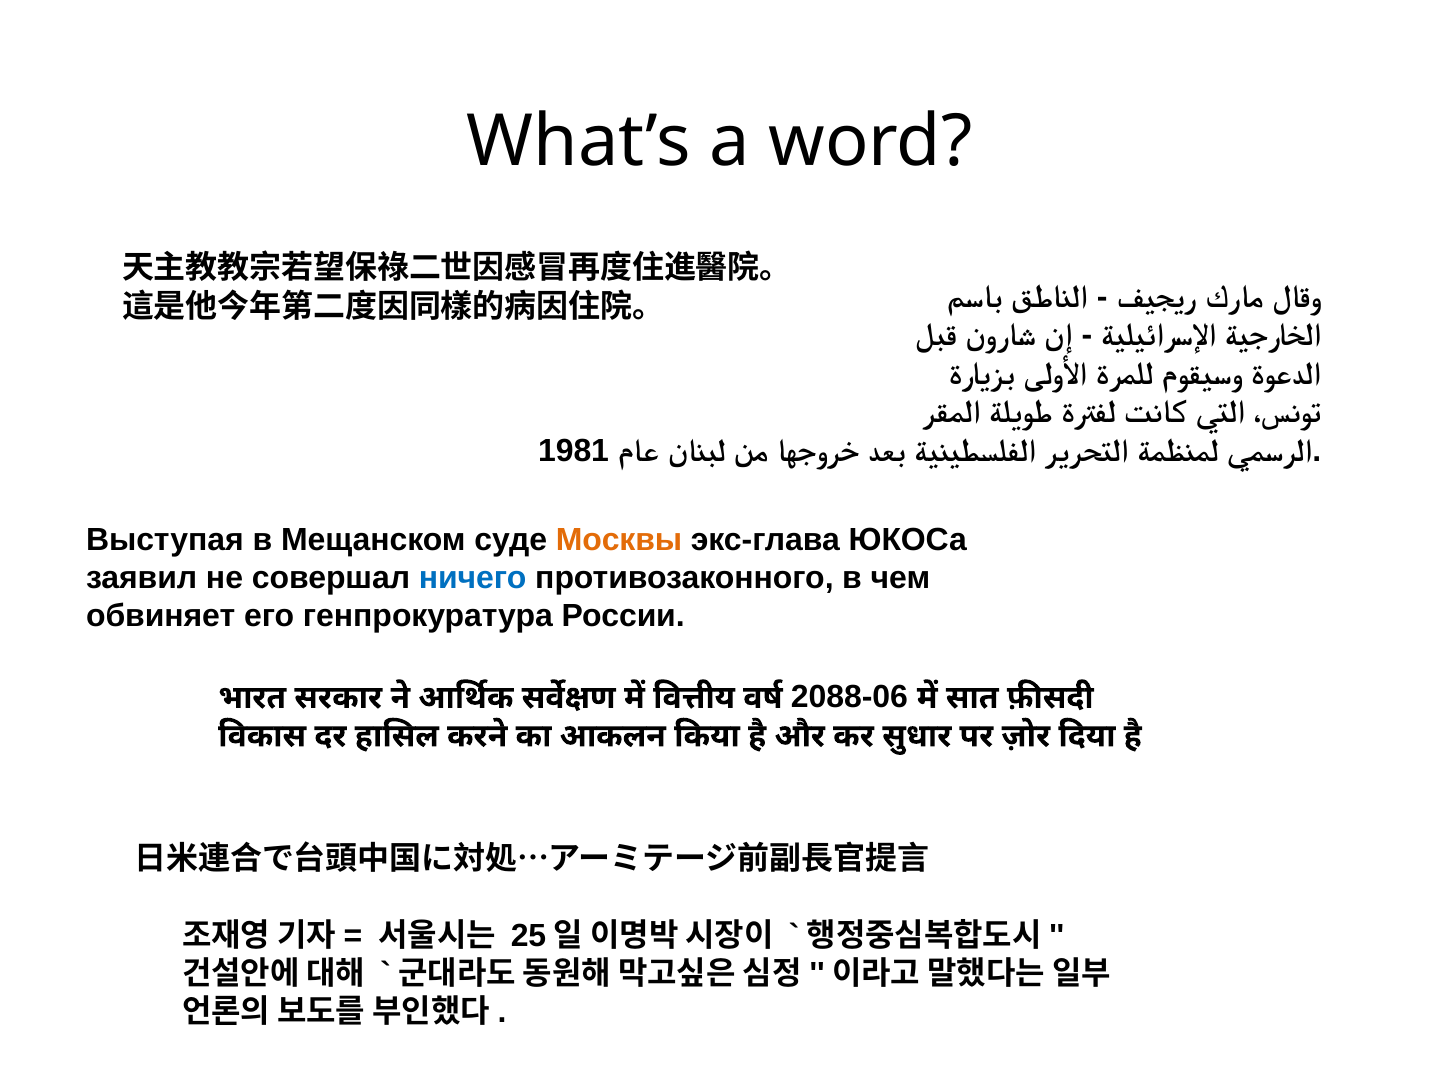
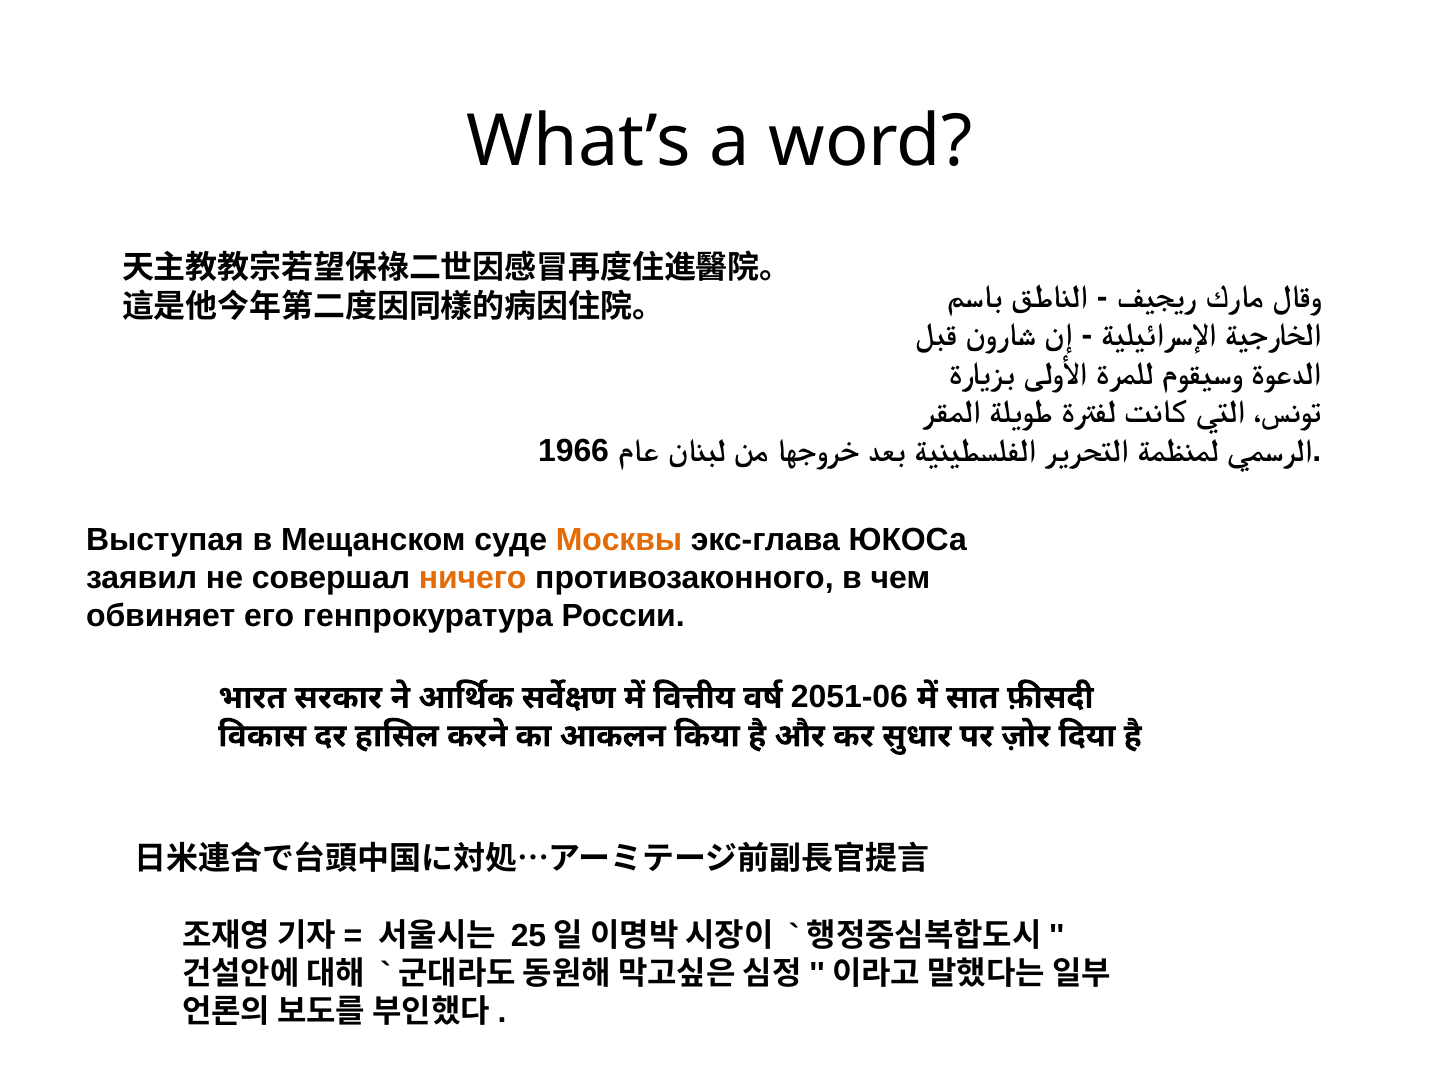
1981: 1981 -> 1966
ничего colour: blue -> orange
2088-06: 2088-06 -> 2051-06
